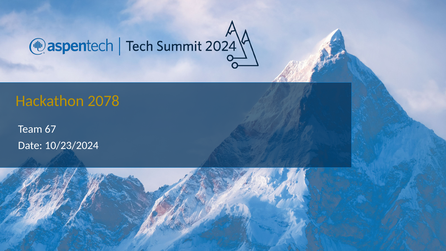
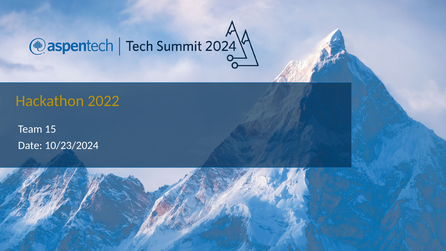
2078: 2078 -> 2022
67: 67 -> 15
